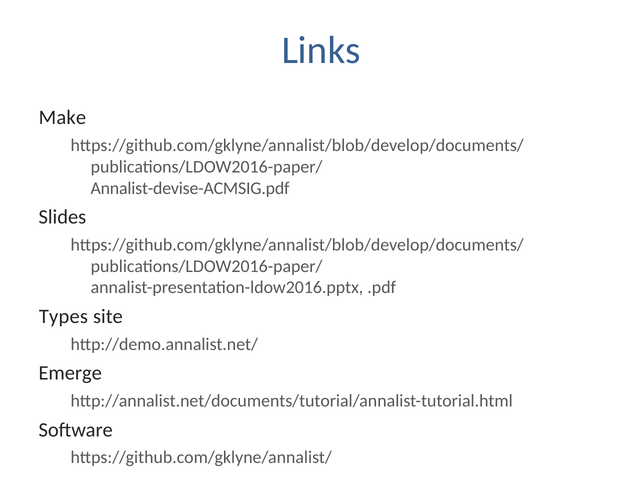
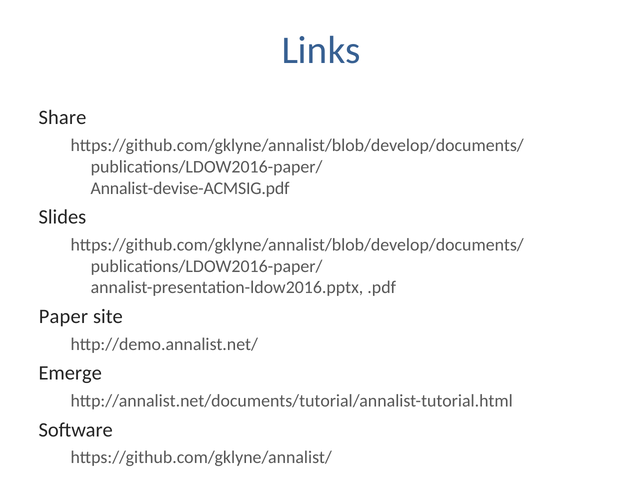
Make: Make -> Share
Types: Types -> Paper
